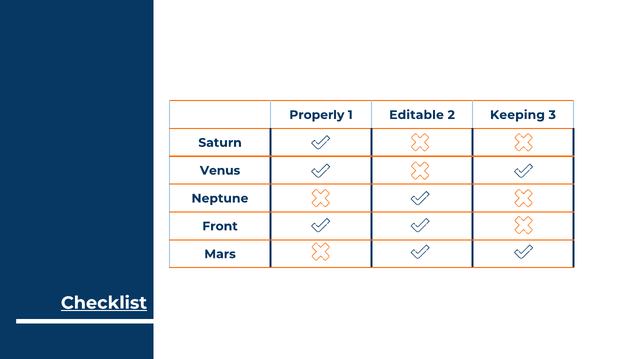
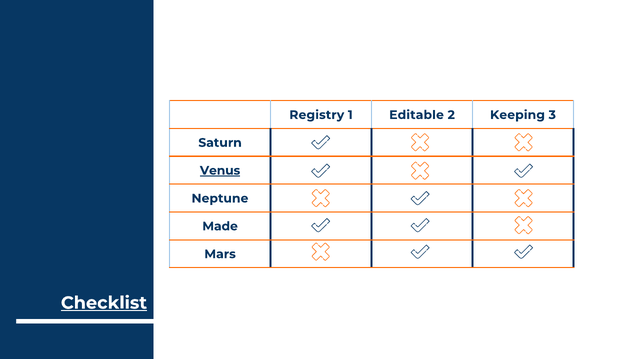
Properly: Properly -> Registry
Venus underline: none -> present
Front: Front -> Made
